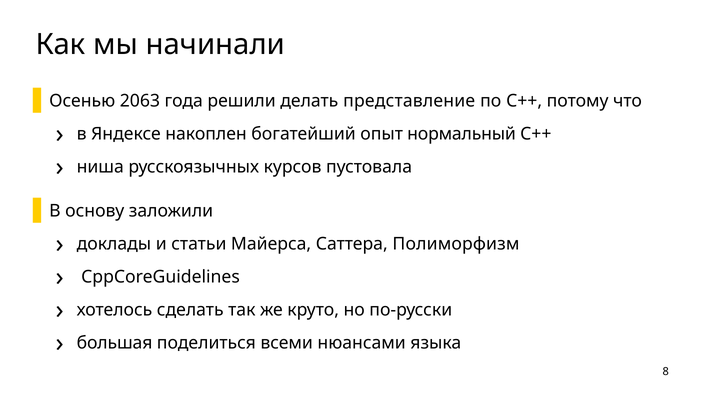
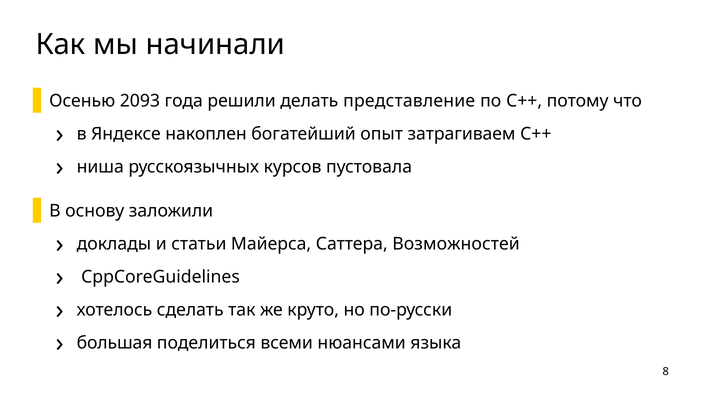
2063: 2063 -> 2093
нормальный: нормальный -> затрагиваем
Полиморфизм: Полиморфизм -> Возможностей
